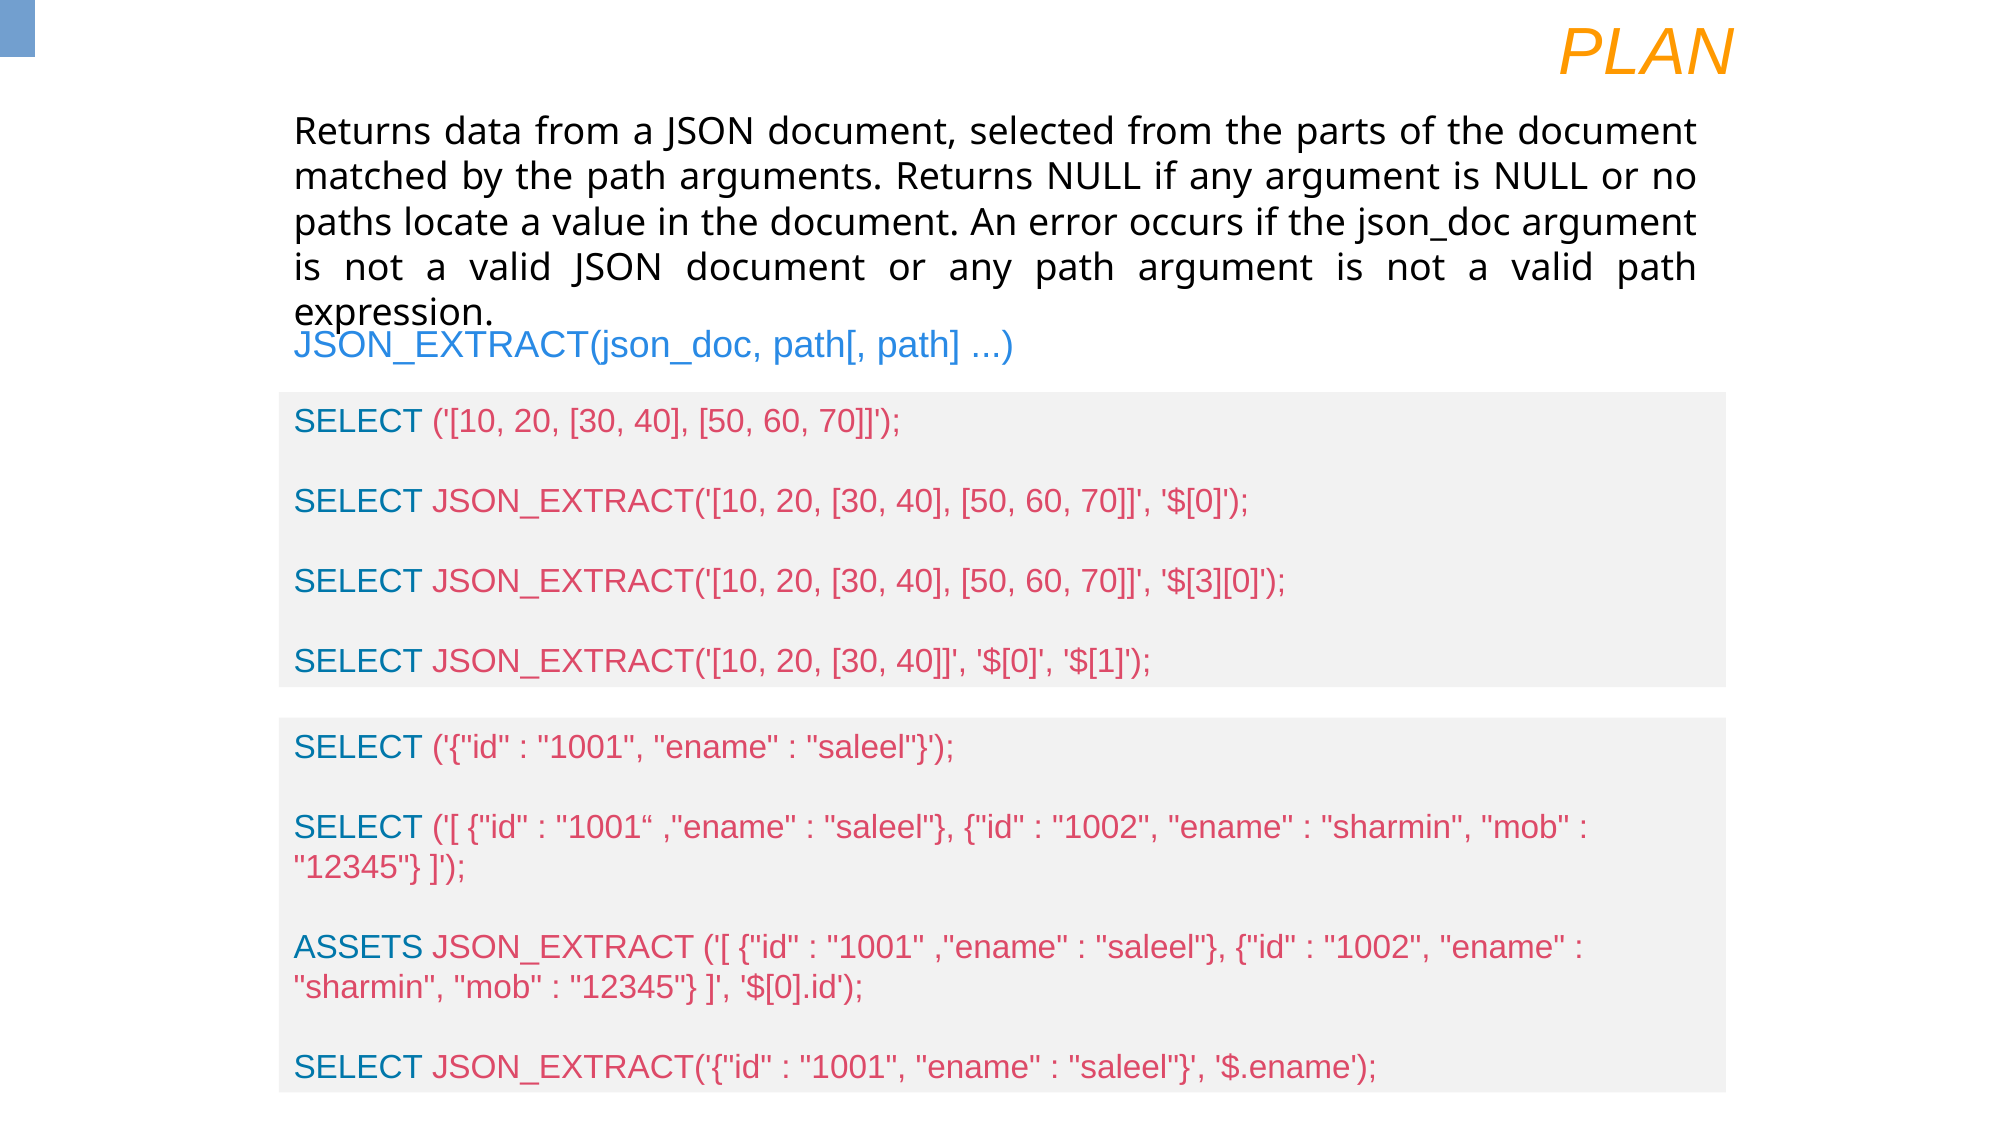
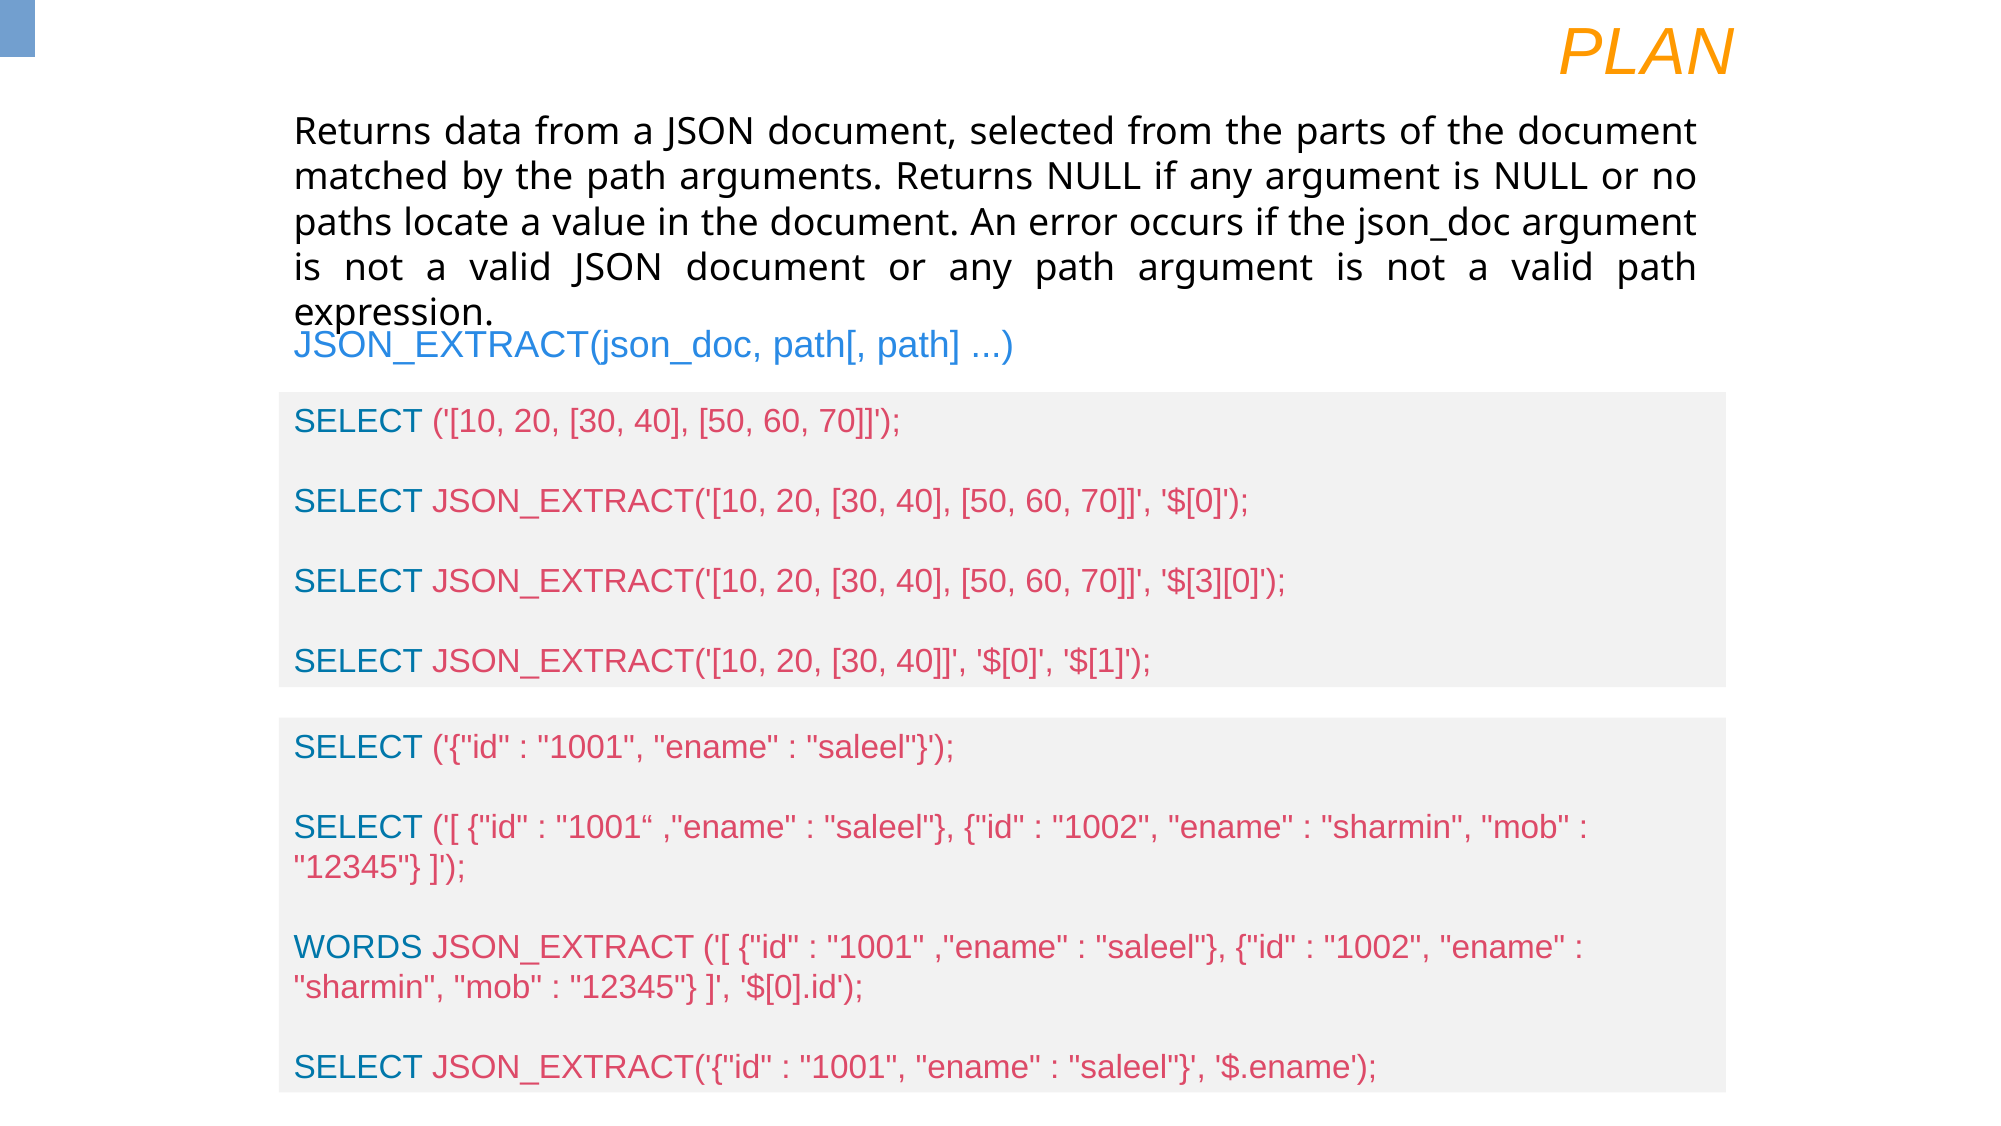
ASSETS: ASSETS -> WORDS
